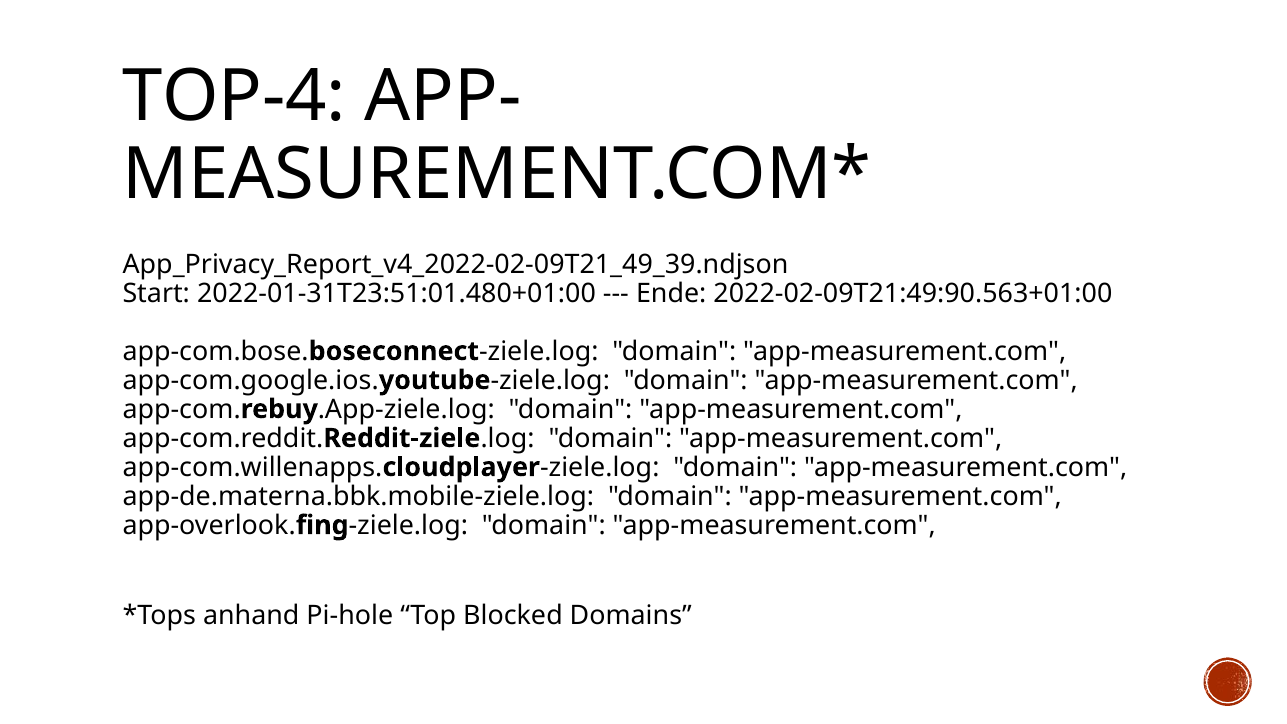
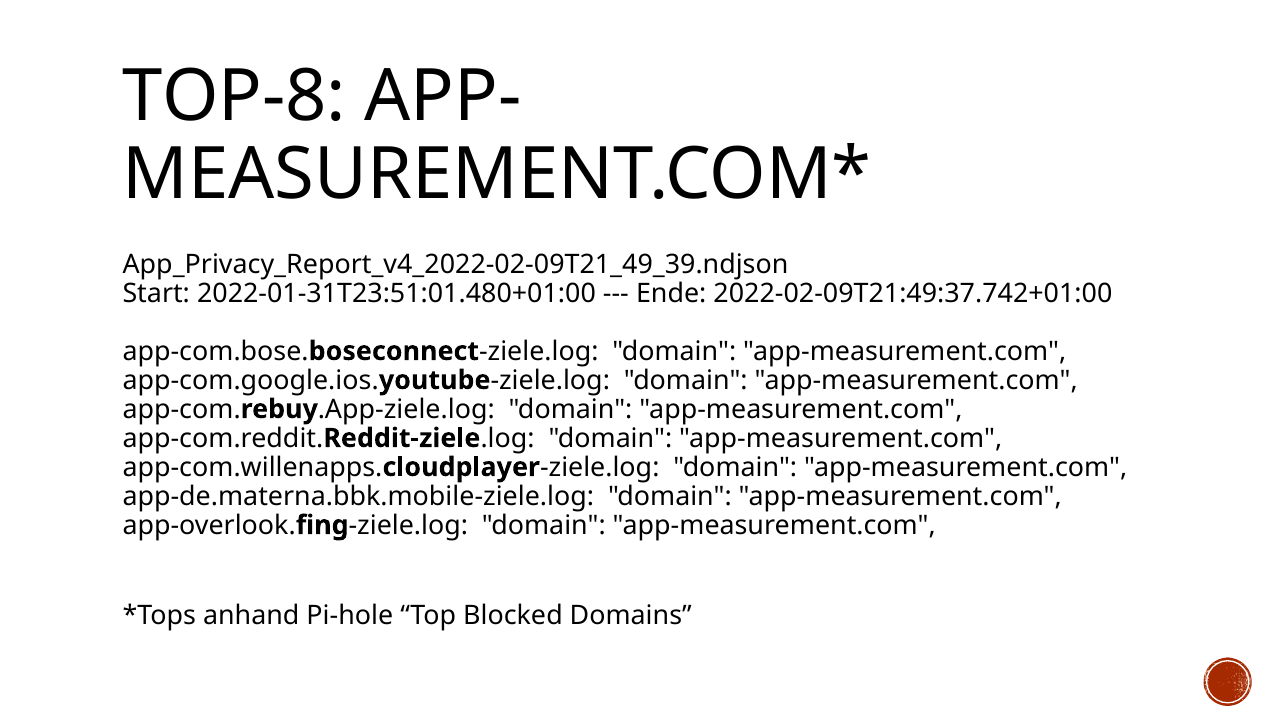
TOP-4: TOP-4 -> TOP-8
2022-02-09T21:49:90.563+01:00: 2022-02-09T21:49:90.563+01:00 -> 2022-02-09T21:49:37.742+01:00
